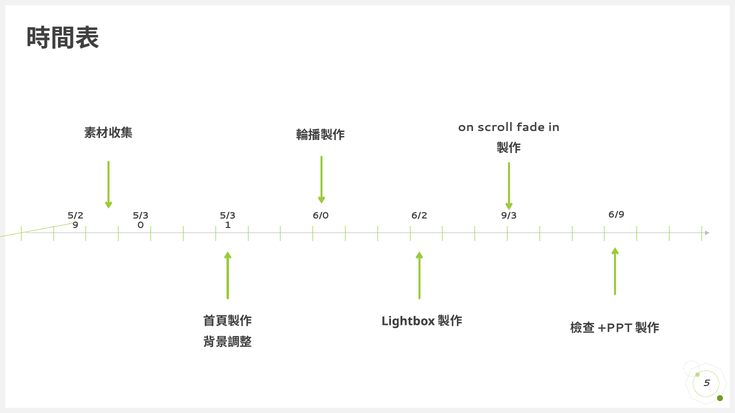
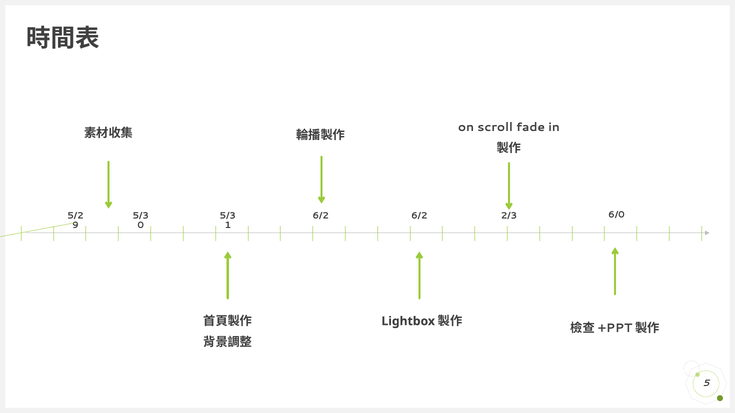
6/9: 6/9 -> 6/0
6/0 at (321, 216): 6/0 -> 6/2
9/3: 9/3 -> 2/3
